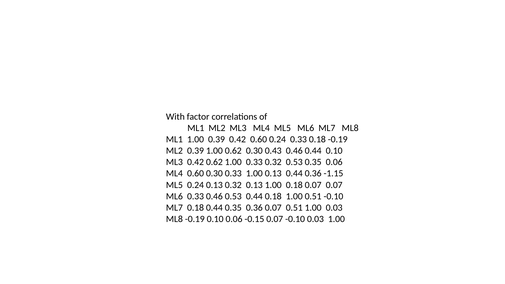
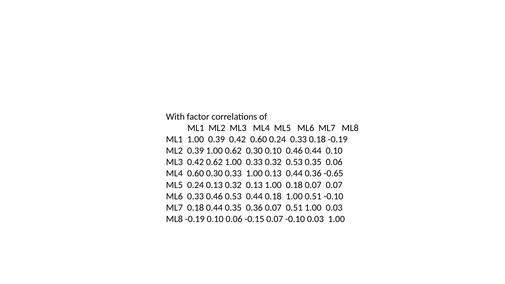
0.30 0.43: 0.43 -> 0.10
-1.15: -1.15 -> -0.65
